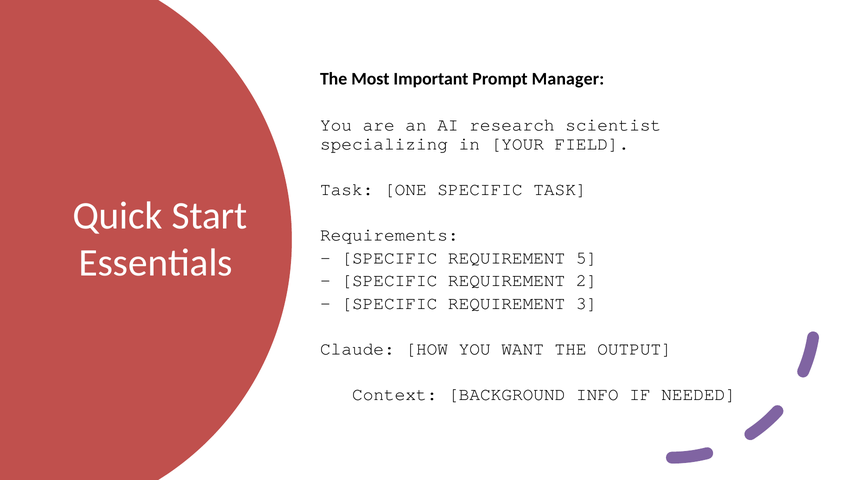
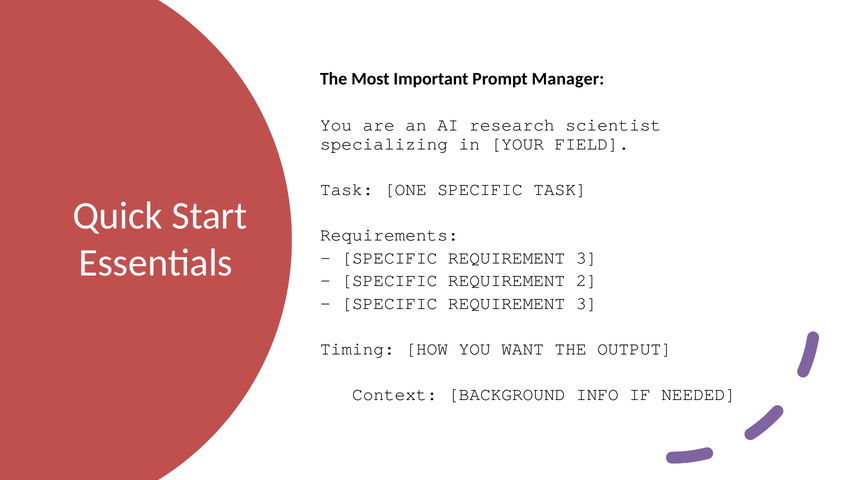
5 at (587, 258): 5 -> 3
Claude: Claude -> Timing
